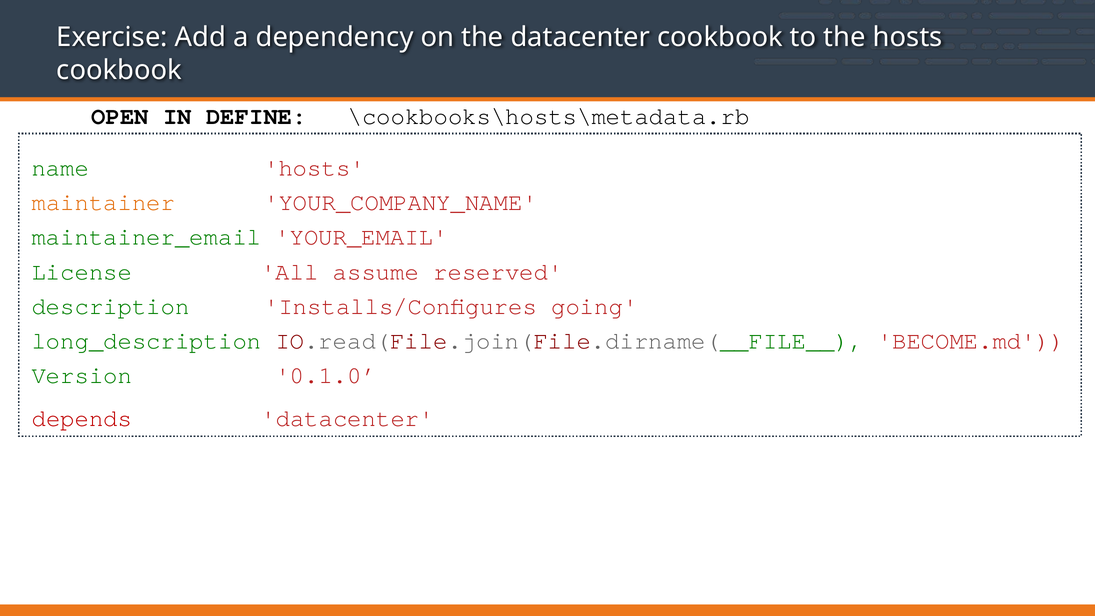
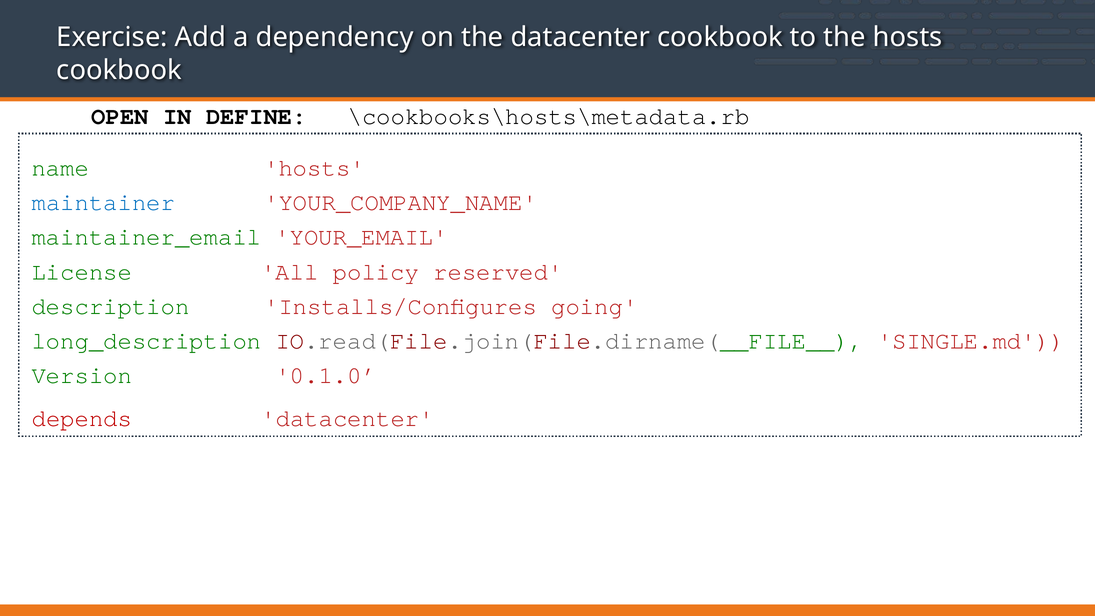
maintainer colour: orange -> blue
assume: assume -> policy
BECOME.md: BECOME.md -> SINGLE.md
